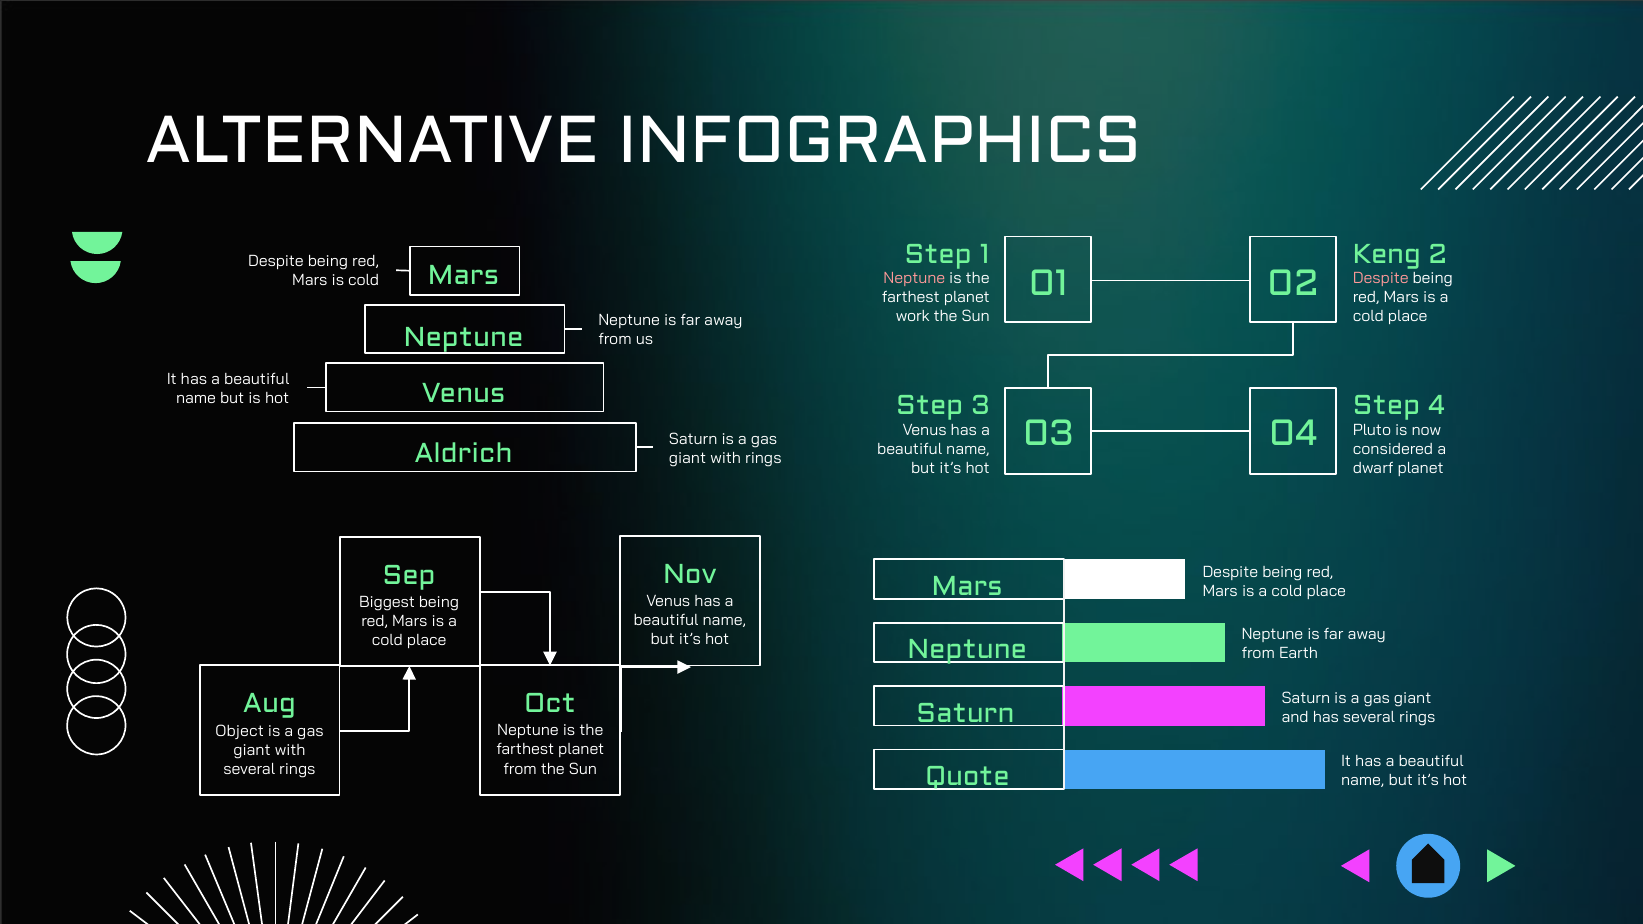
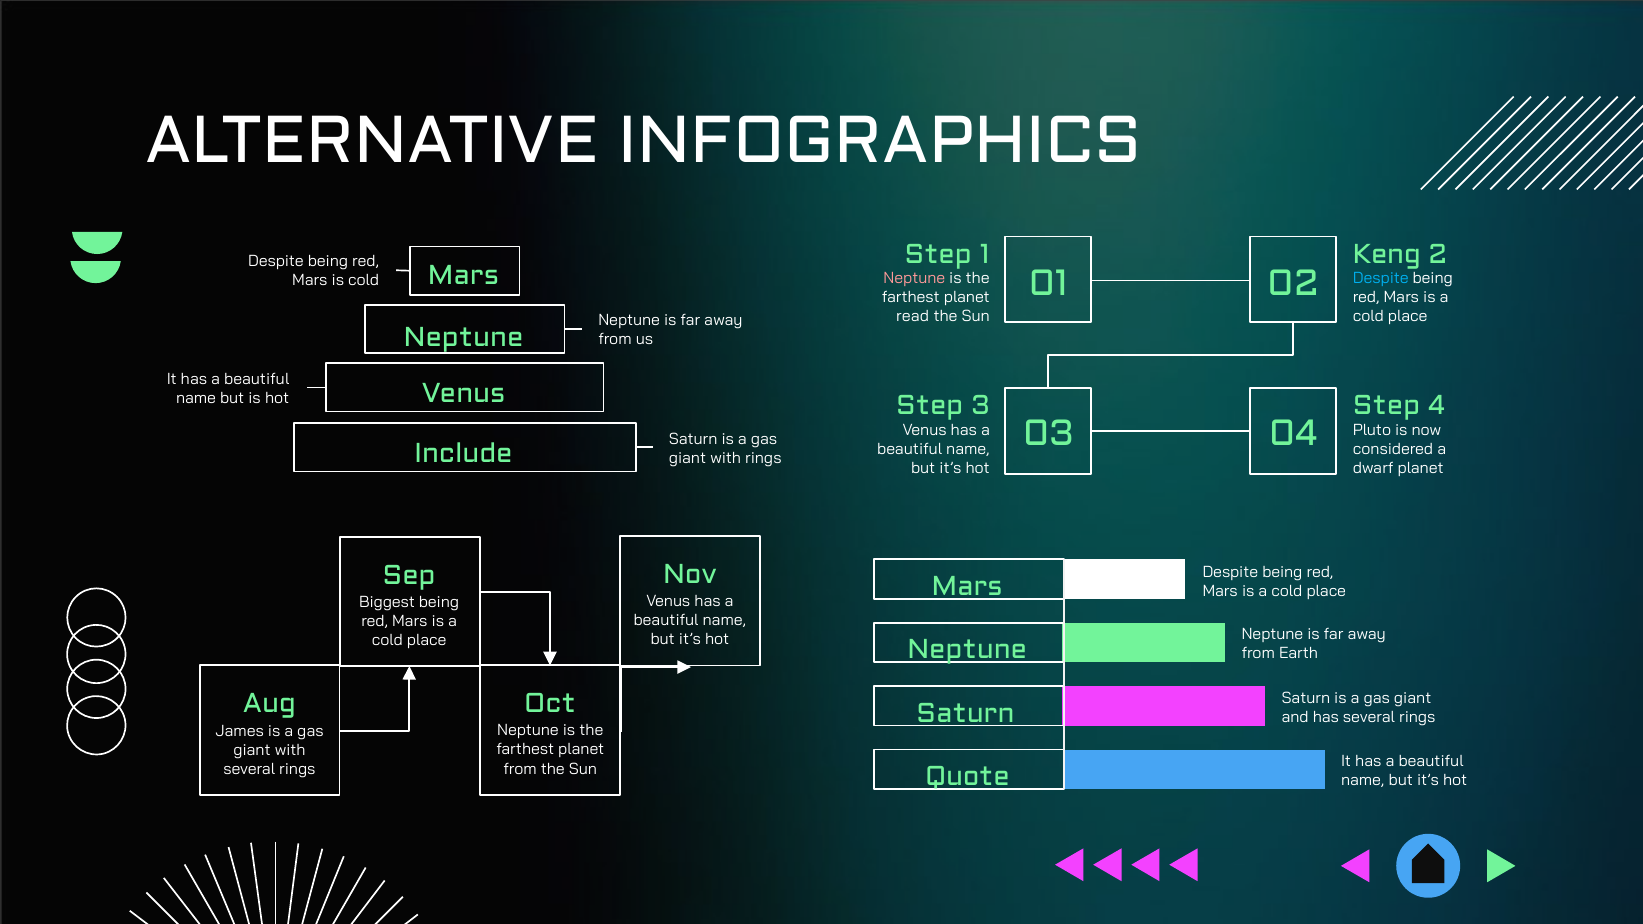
Despite at (1381, 278) colour: pink -> light blue
work: work -> read
Aldrich: Aldrich -> Include
Object: Object -> James
